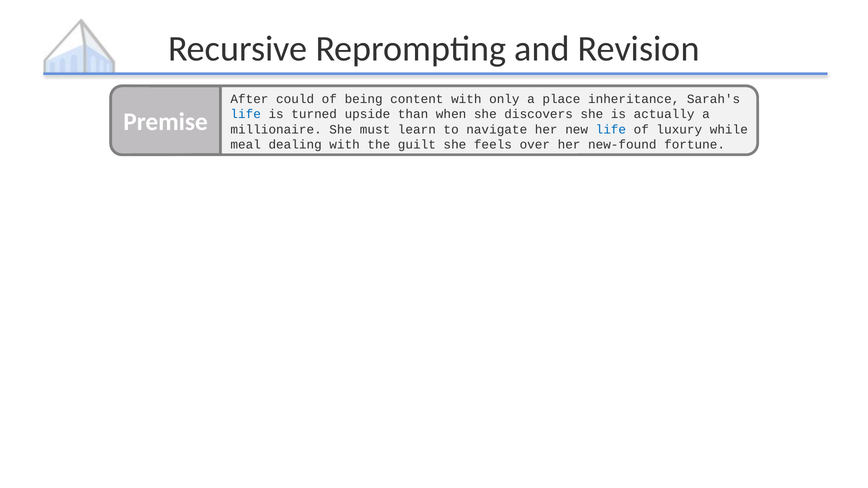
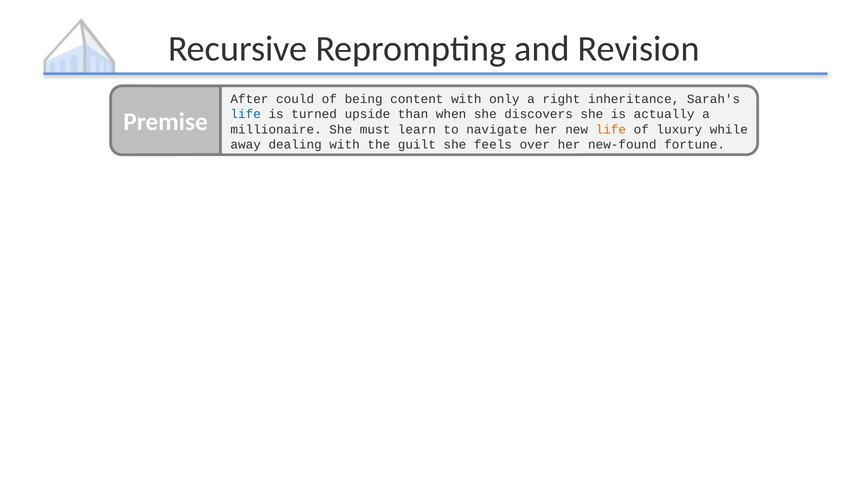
place: place -> right
life at (611, 129) colour: blue -> orange
meal: meal -> away
